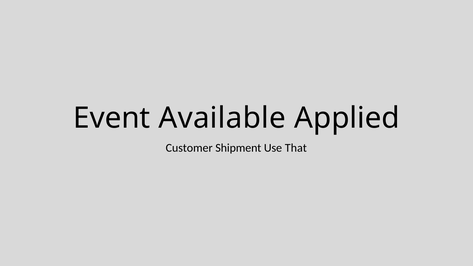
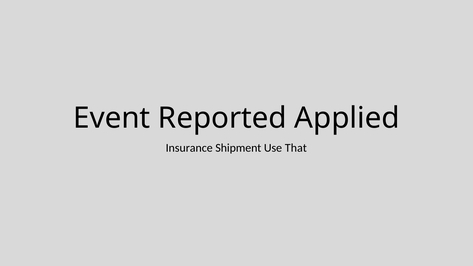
Available: Available -> Reported
Customer: Customer -> Insurance
